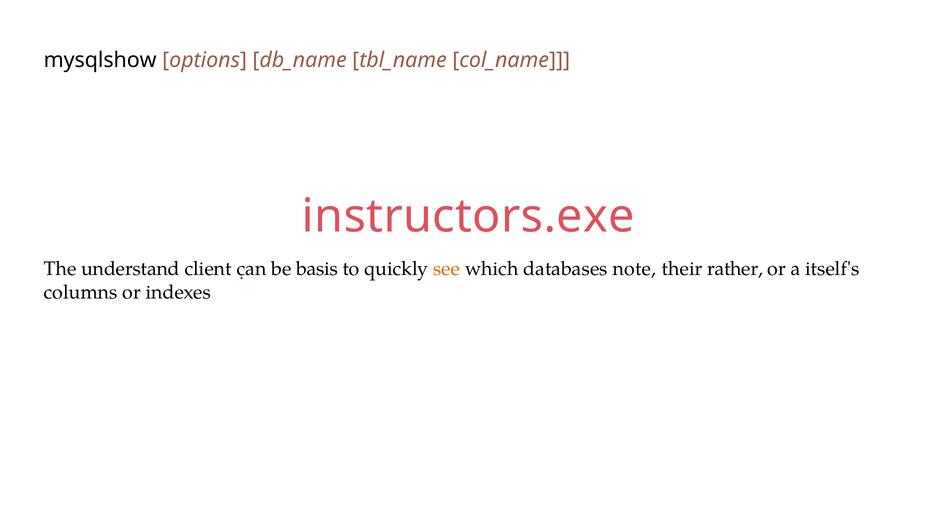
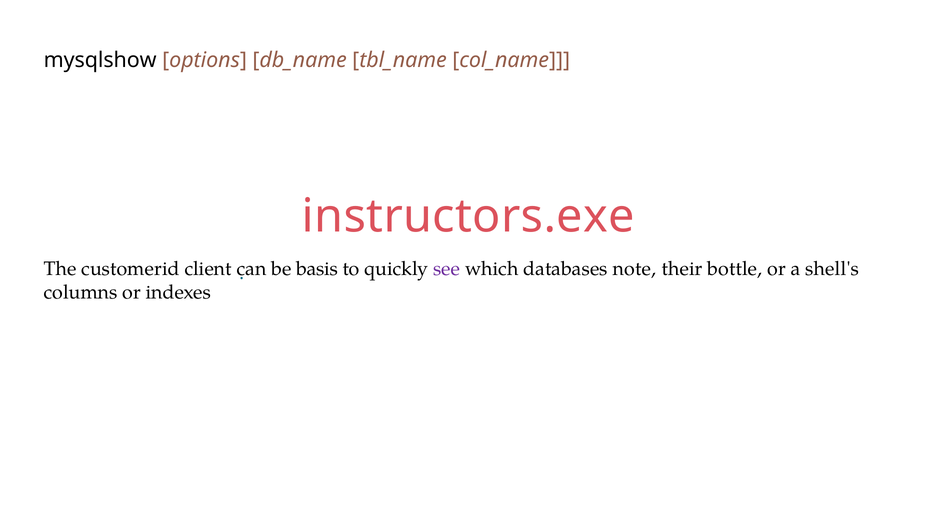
understand: understand -> customerid
see colour: orange -> purple
rather: rather -> bottle
itself's: itself's -> shell's
